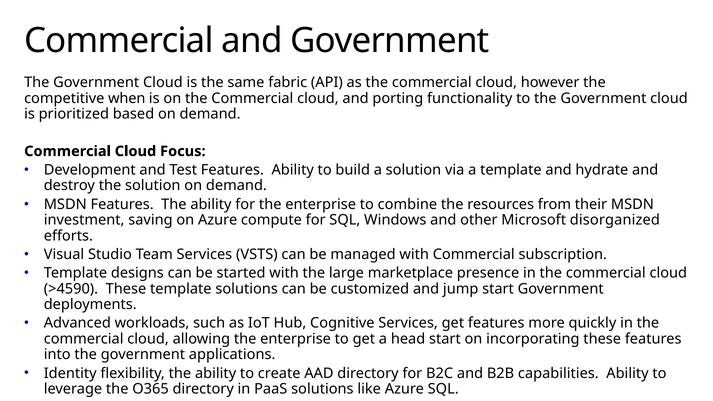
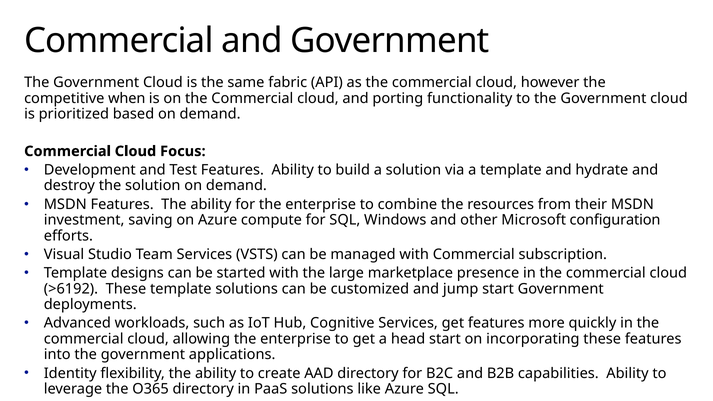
disorganized: disorganized -> configuration
>4590: >4590 -> >6192
